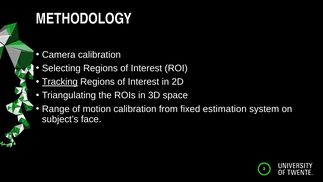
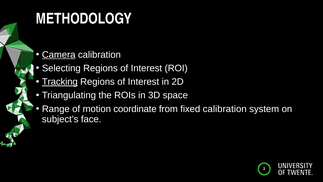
Camera underline: none -> present
motion calibration: calibration -> coordinate
fixed estimation: estimation -> calibration
